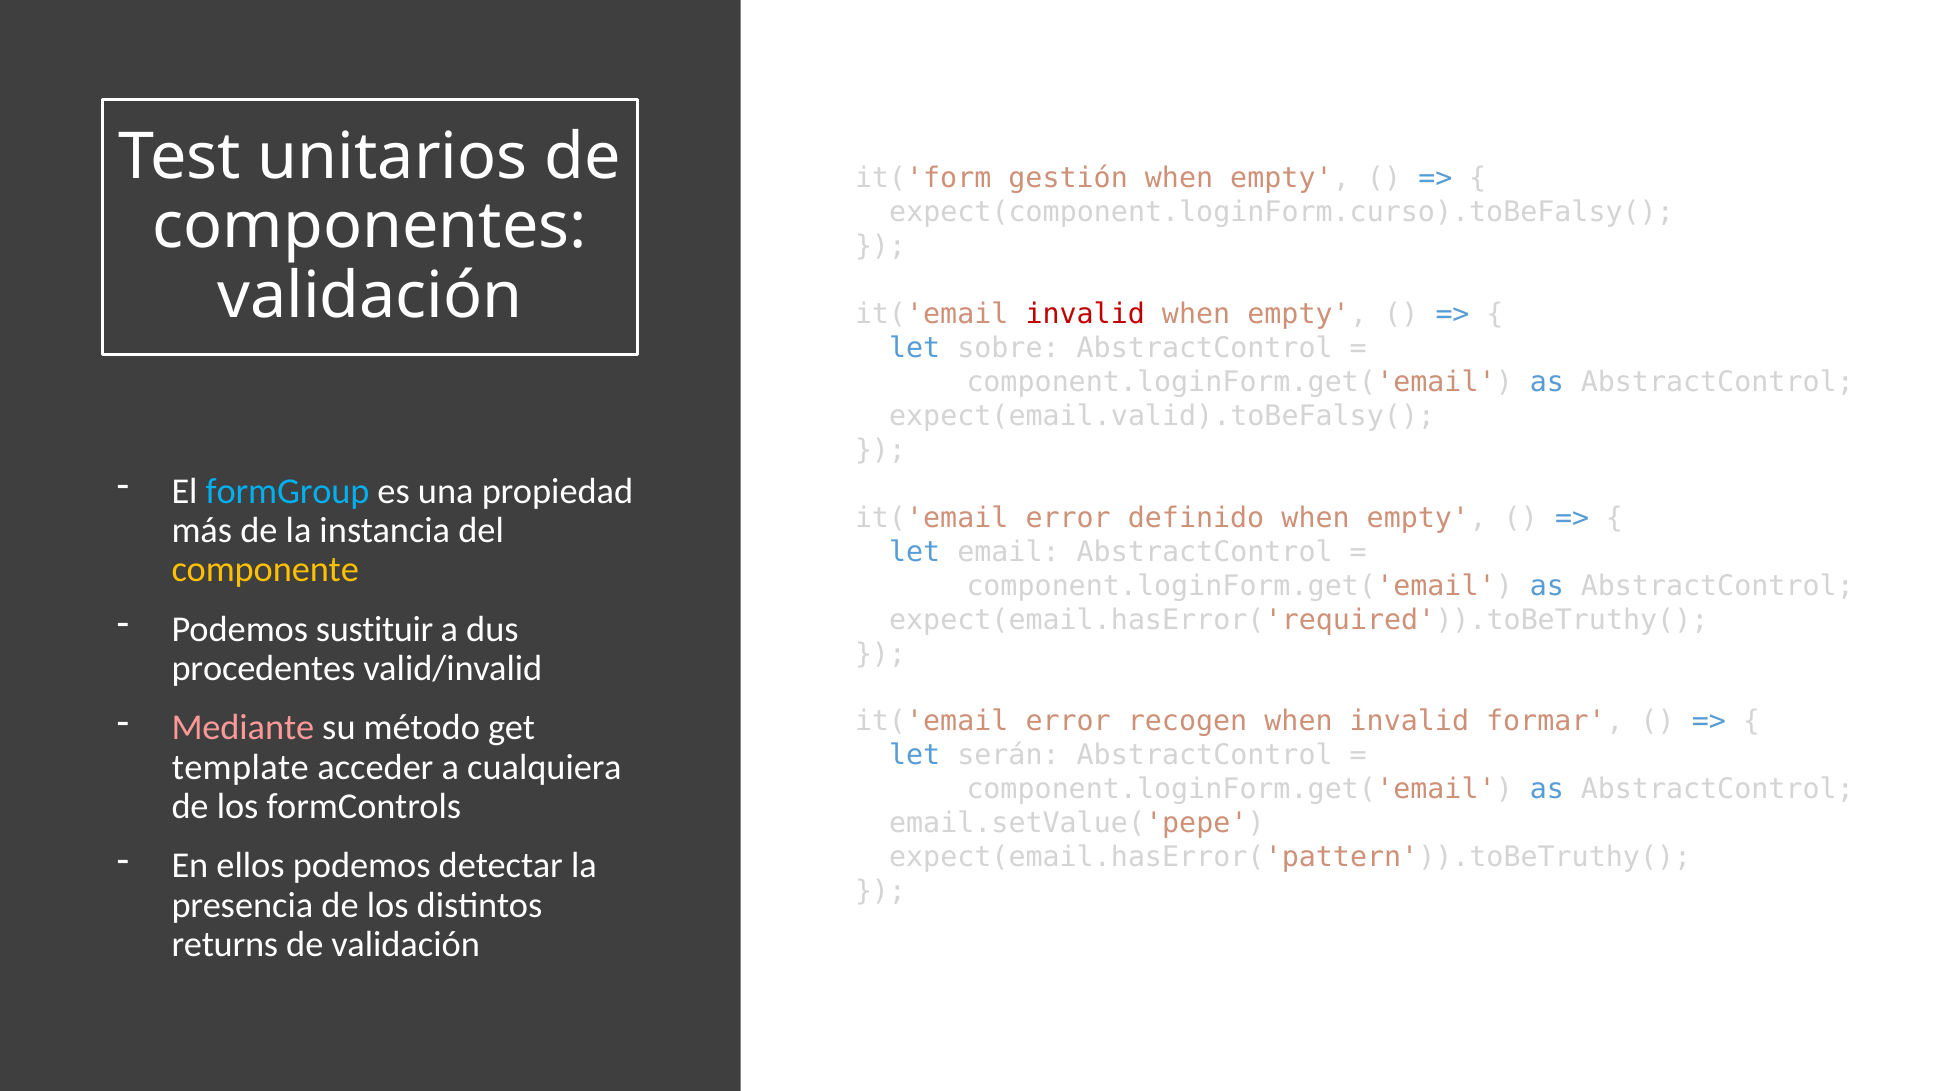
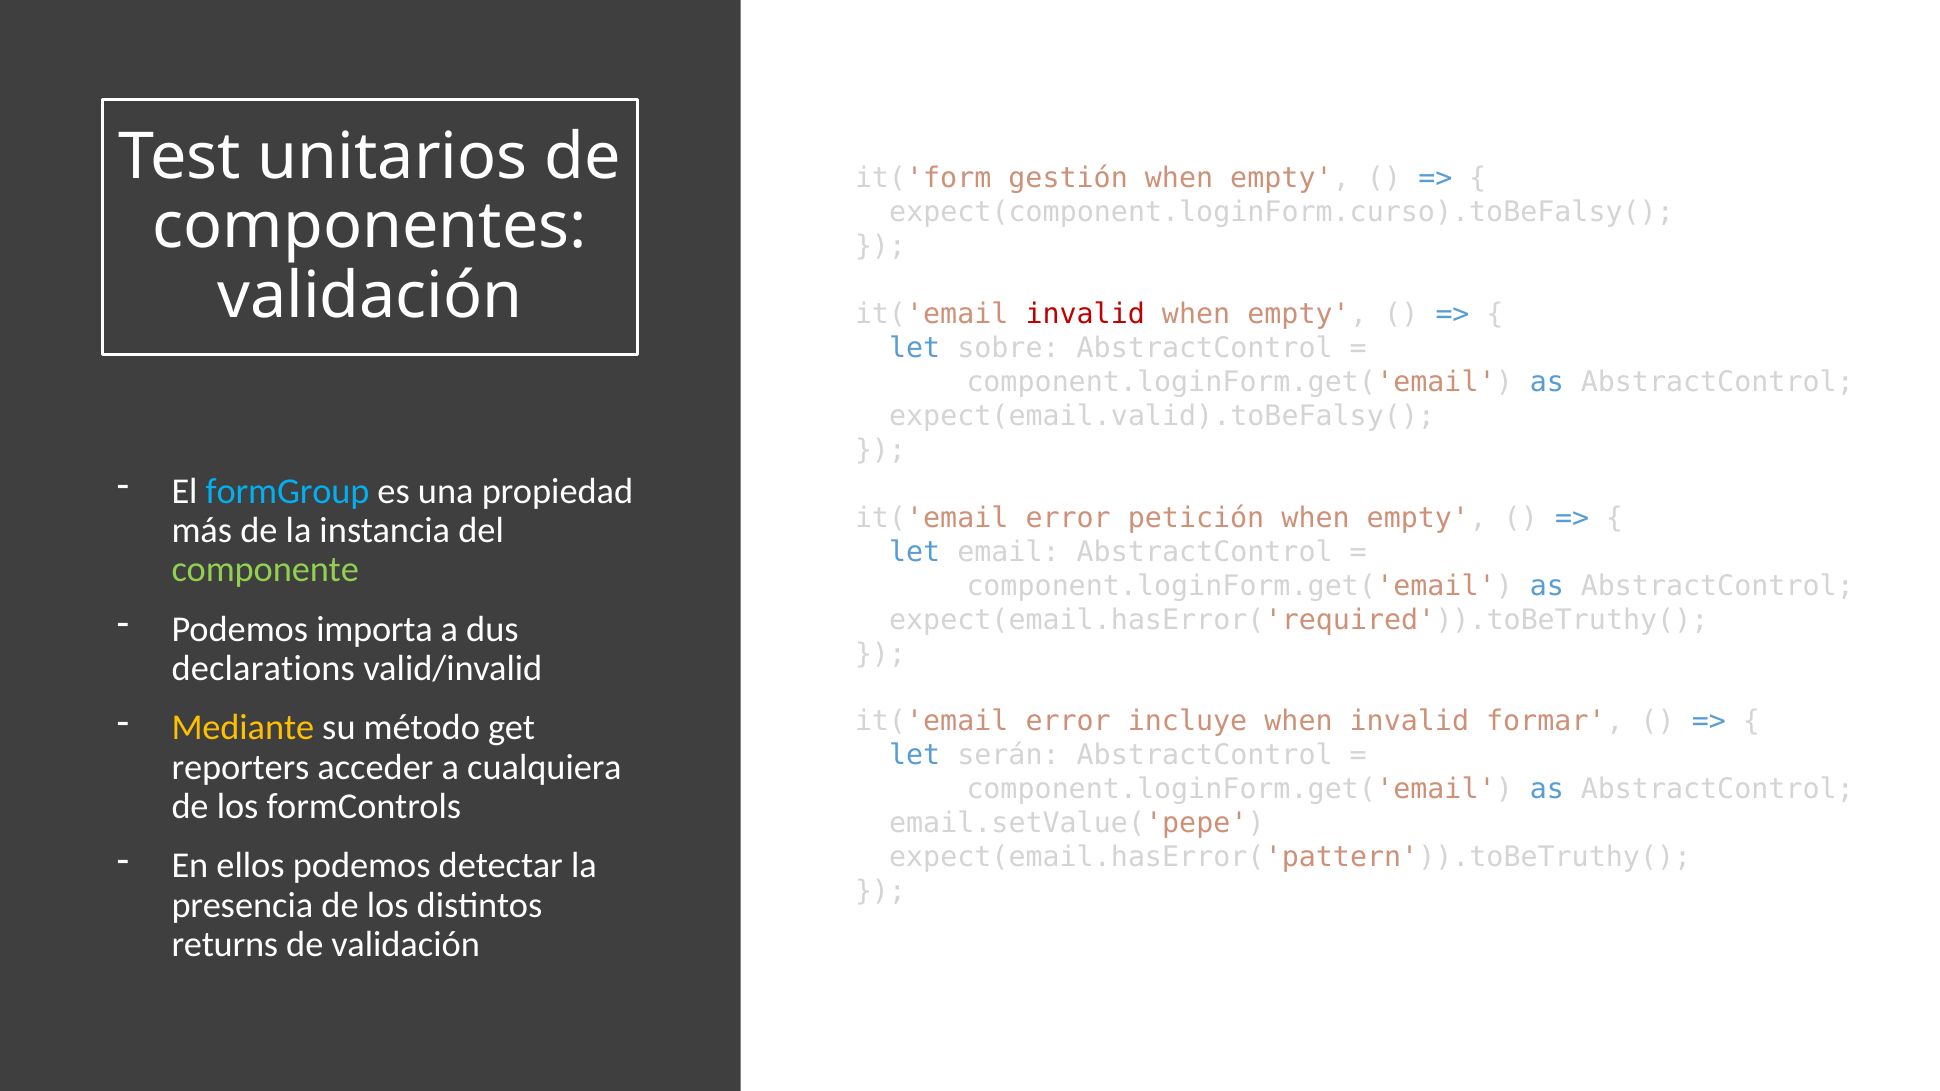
definido: definido -> petición
componente colour: yellow -> light green
sustituir: sustituir -> importa
procedentes: procedentes -> declarations
recogen: recogen -> incluye
Mediante colour: pink -> yellow
template: template -> reporters
